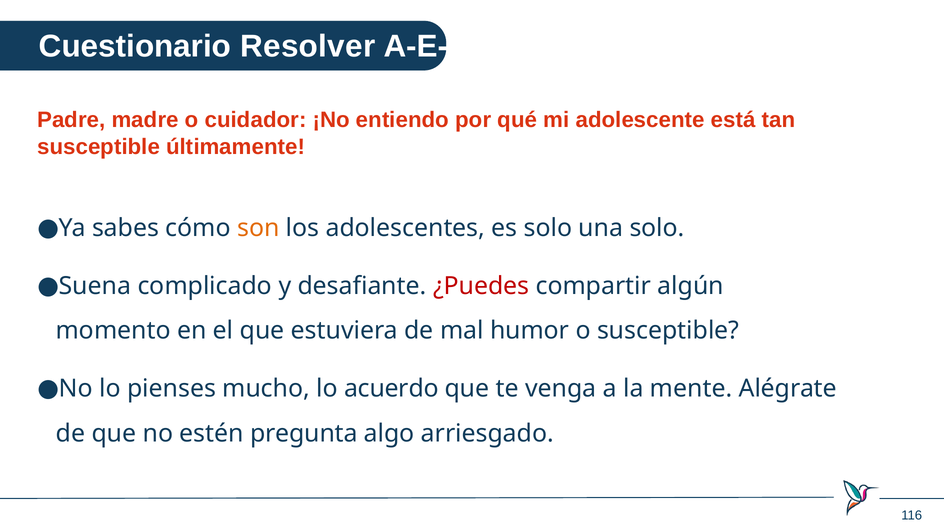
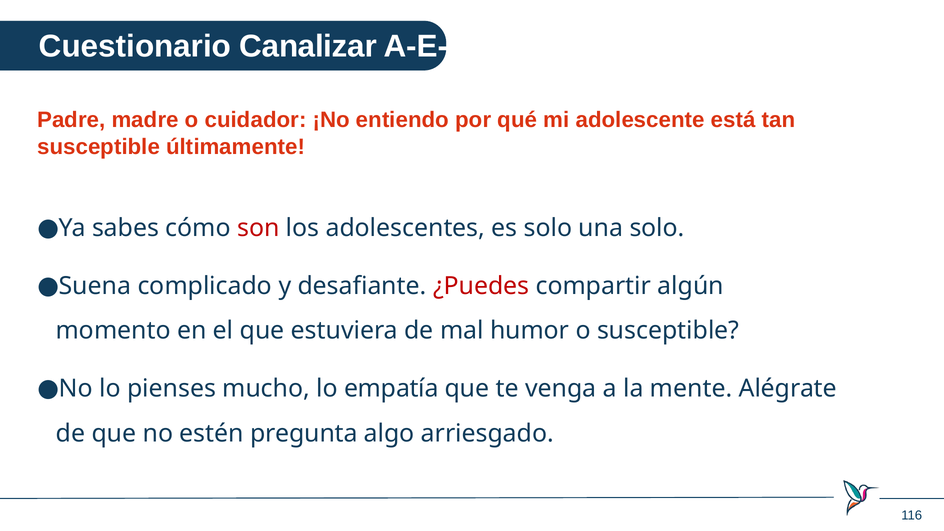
Resolver: Resolver -> Canalizar
son colour: orange -> red
acuerdo: acuerdo -> empatía
